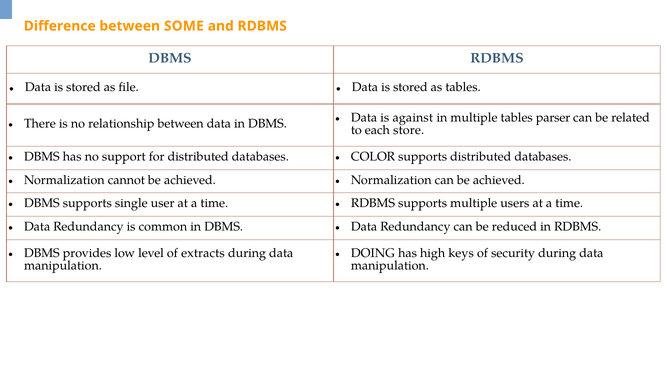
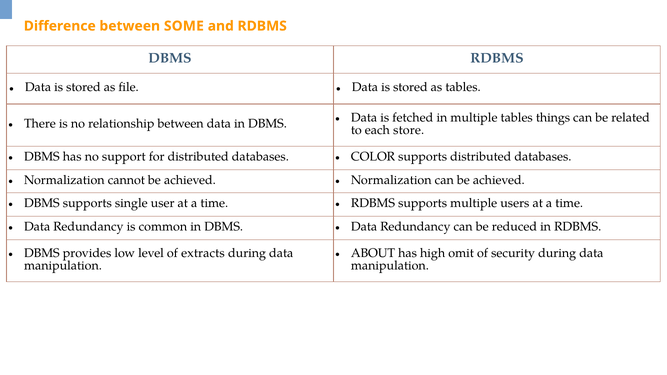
against: against -> fetched
parser: parser -> things
DOING: DOING -> ABOUT
keys: keys -> omit
